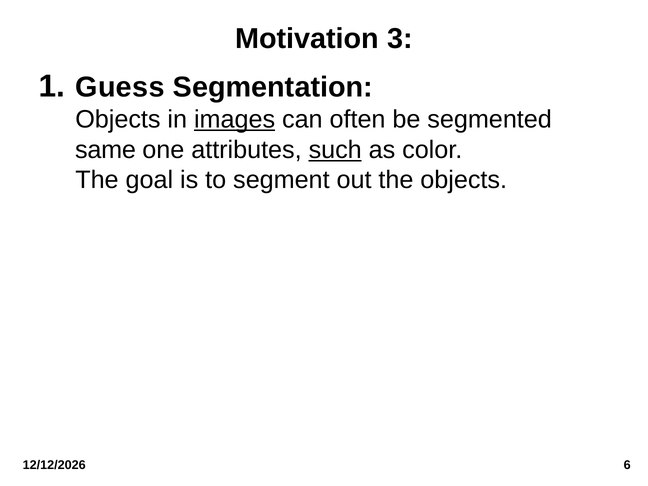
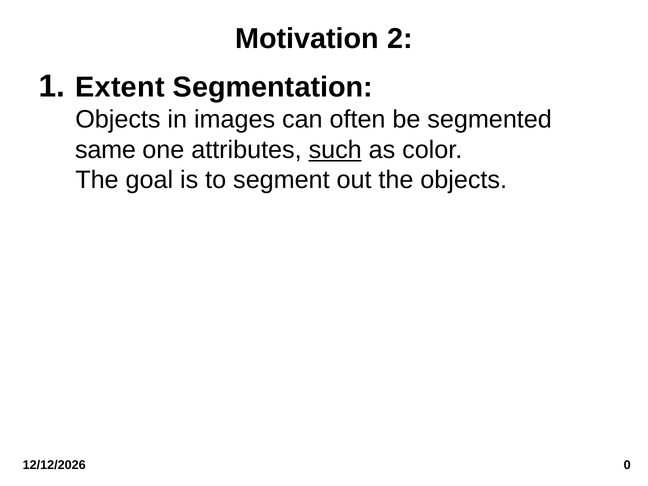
3: 3 -> 2
Guess: Guess -> Extent
images underline: present -> none
6: 6 -> 0
